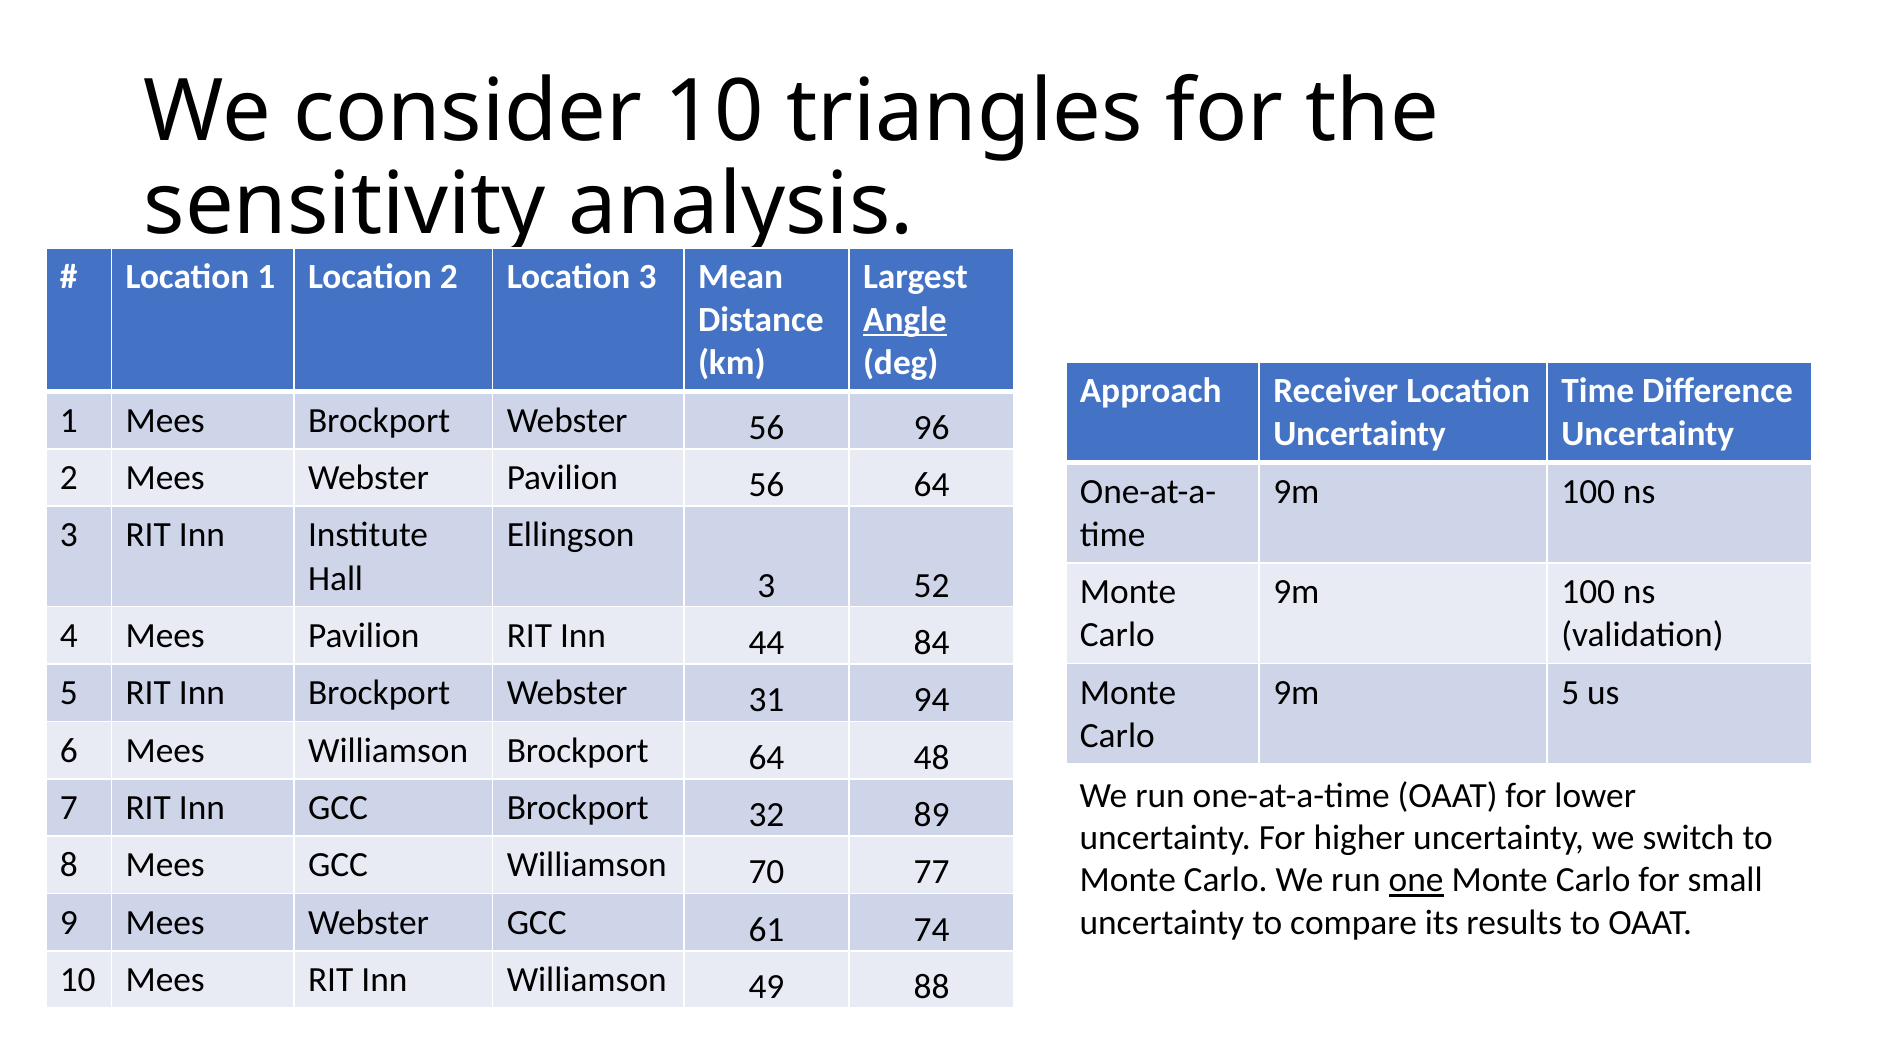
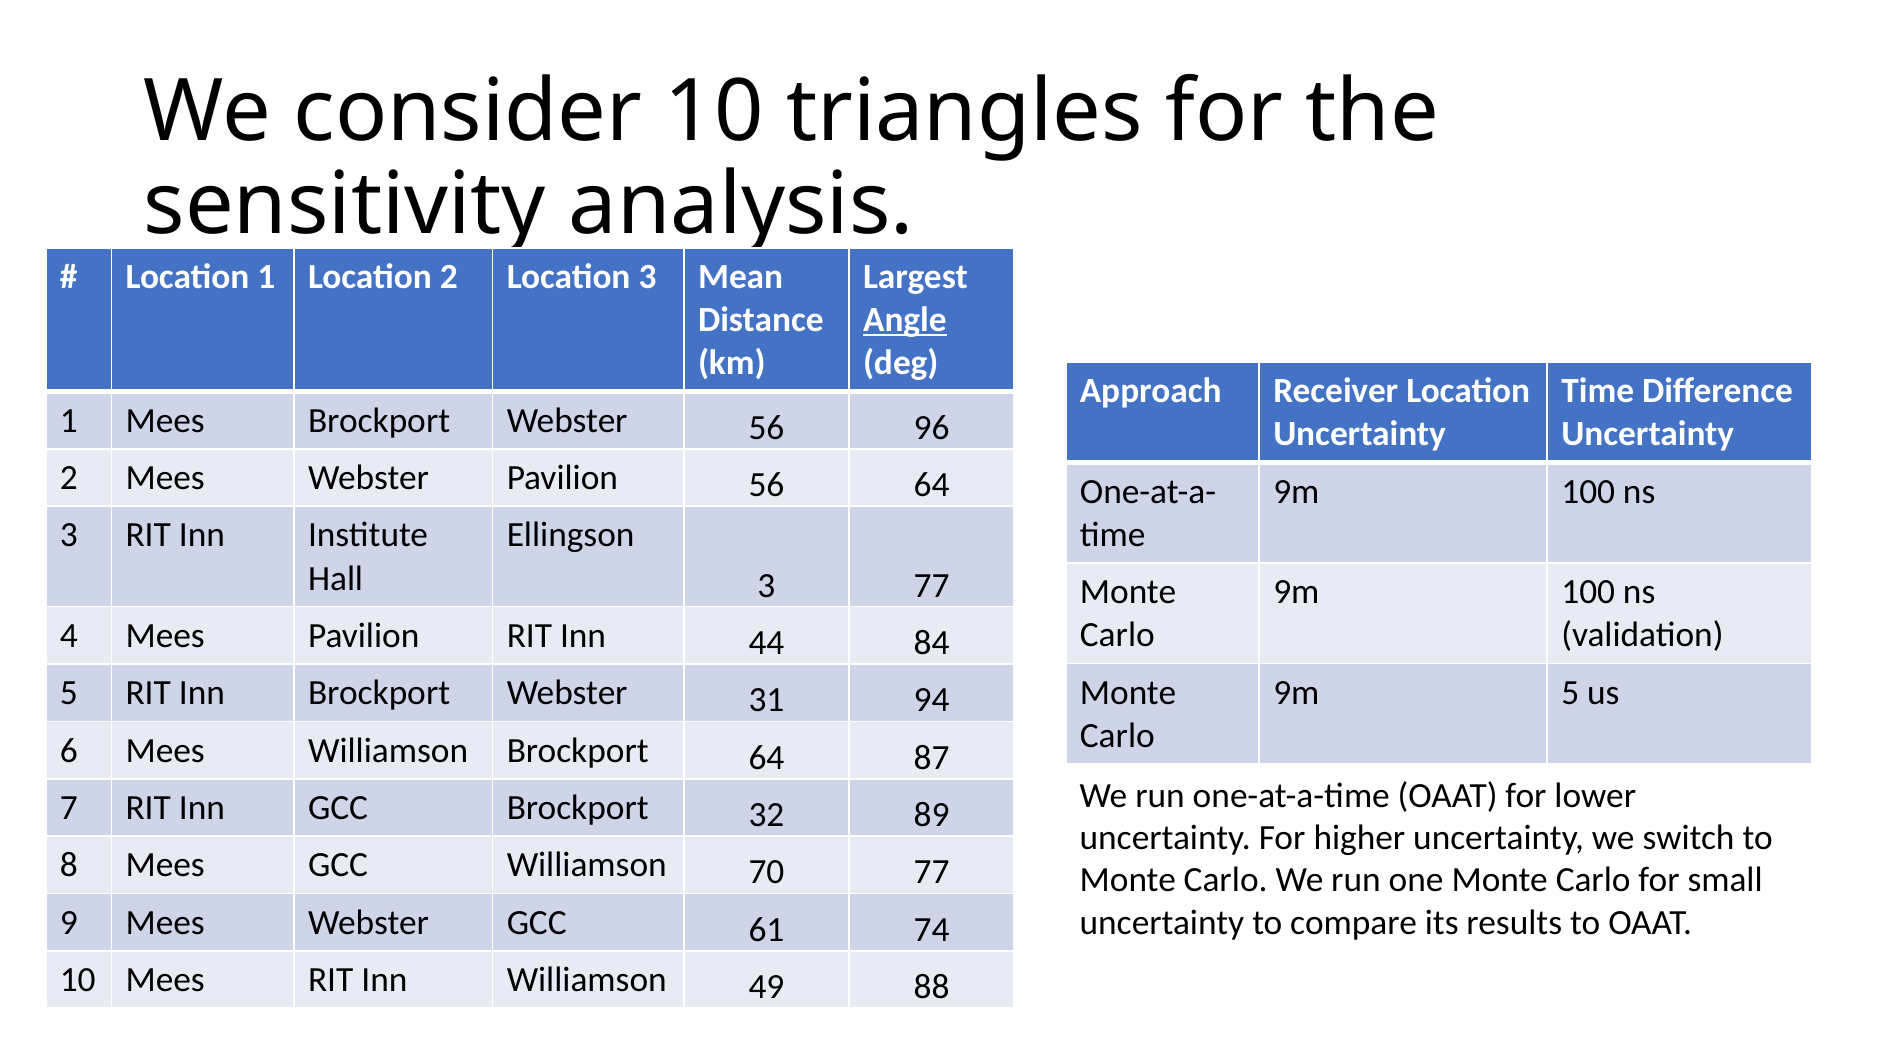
3 52: 52 -> 77
48: 48 -> 87
one underline: present -> none
